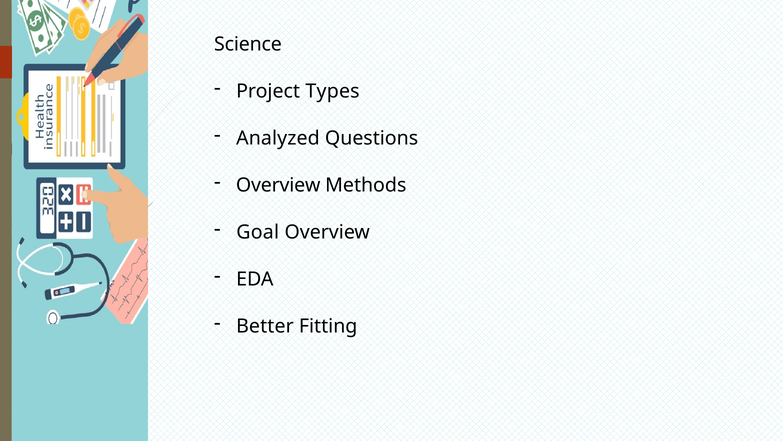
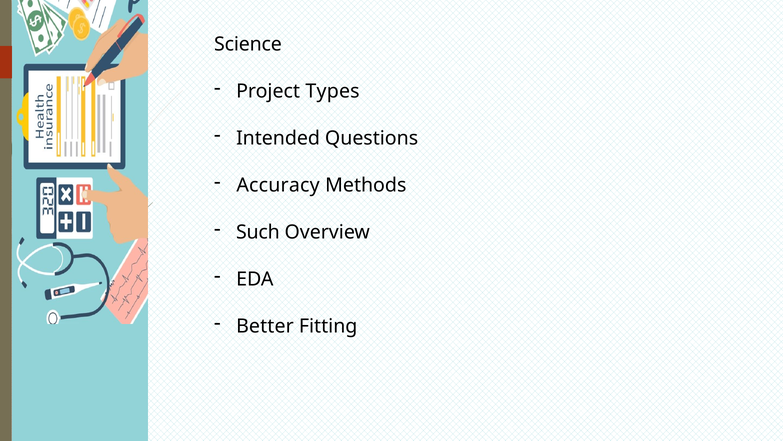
Analyzed: Analyzed -> Intended
Overview at (278, 185): Overview -> Accuracy
Goal: Goal -> Such
